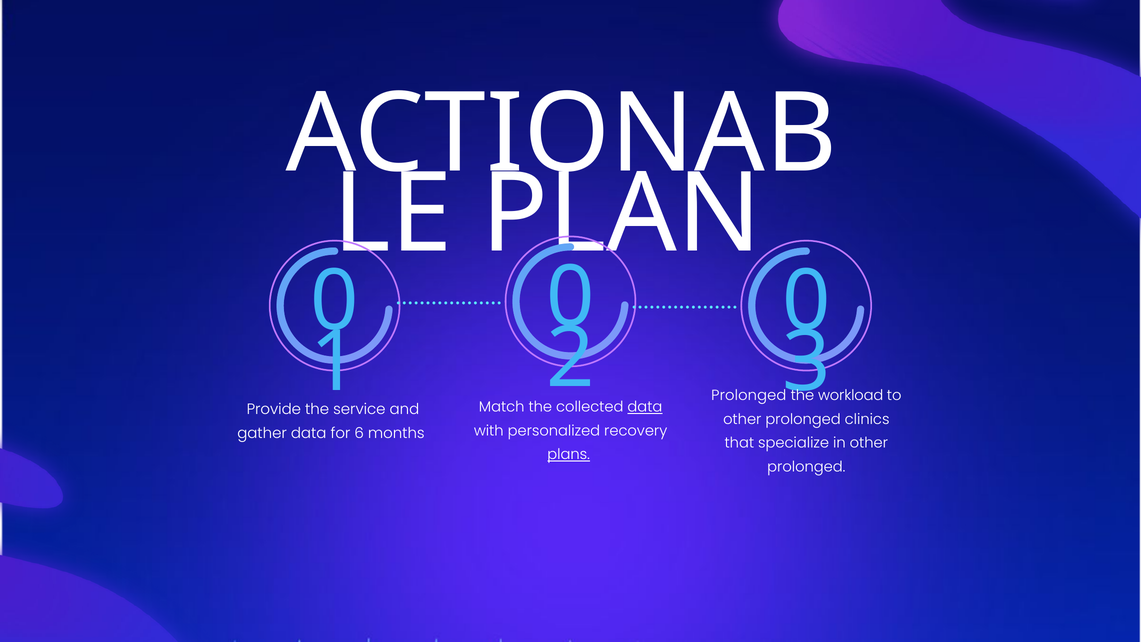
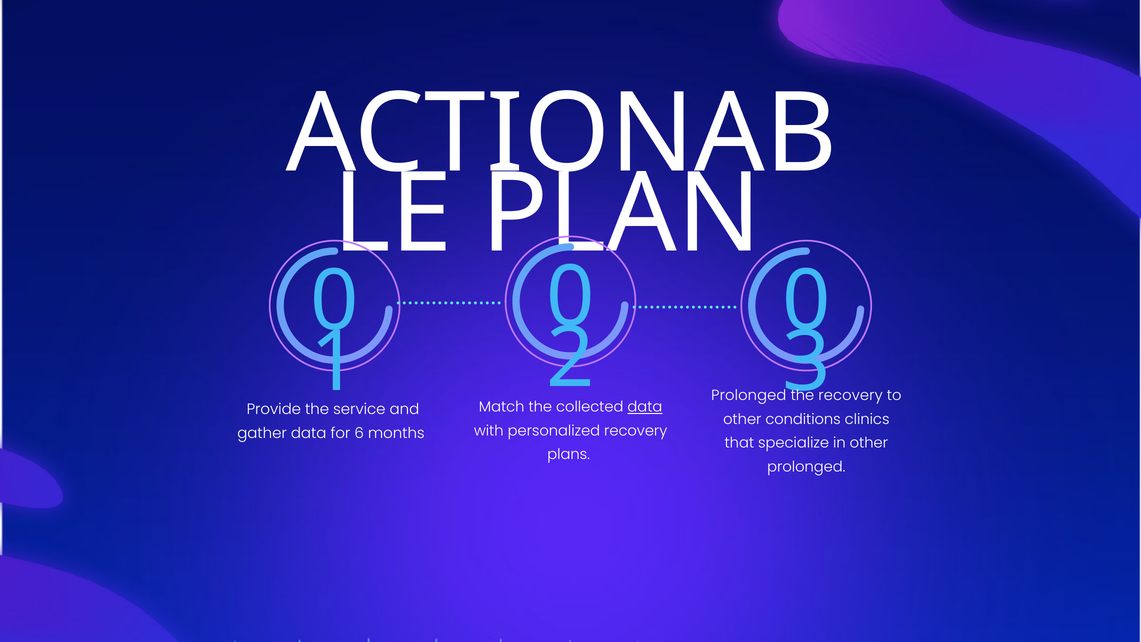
workload at (851, 395): workload -> recovery
prolonged at (803, 419): prolonged -> conditions
plans underline: present -> none
